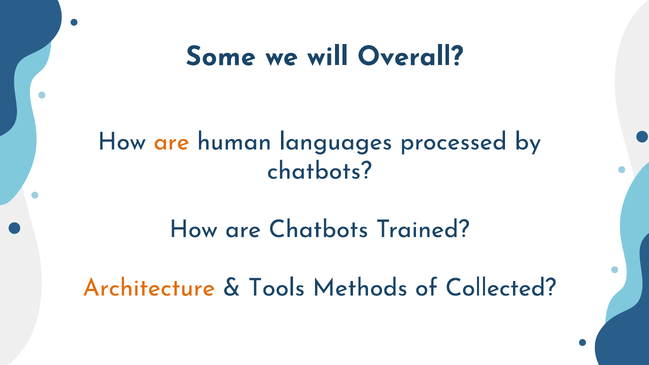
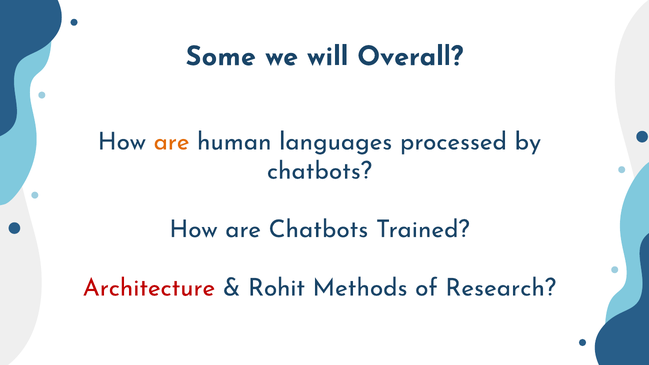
Architecture colour: orange -> red
Tools: Tools -> Rohit
Collected: Collected -> Research
